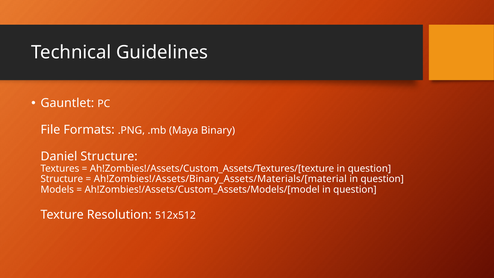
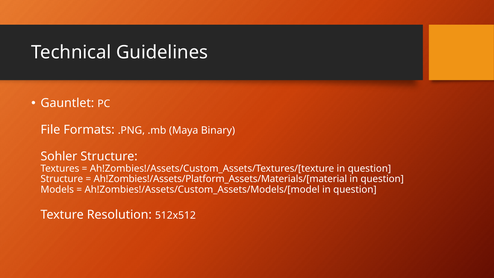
Daniel: Daniel -> Sohler
Ah!Zombies!/Assets/Binary_Assets/Materials/[material: Ah!Zombies!/Assets/Binary_Assets/Materials/[material -> Ah!Zombies!/Assets/Platform_Assets/Materials/[material
